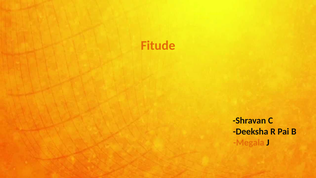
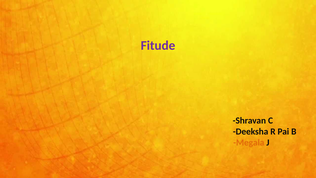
Fitude colour: orange -> purple
